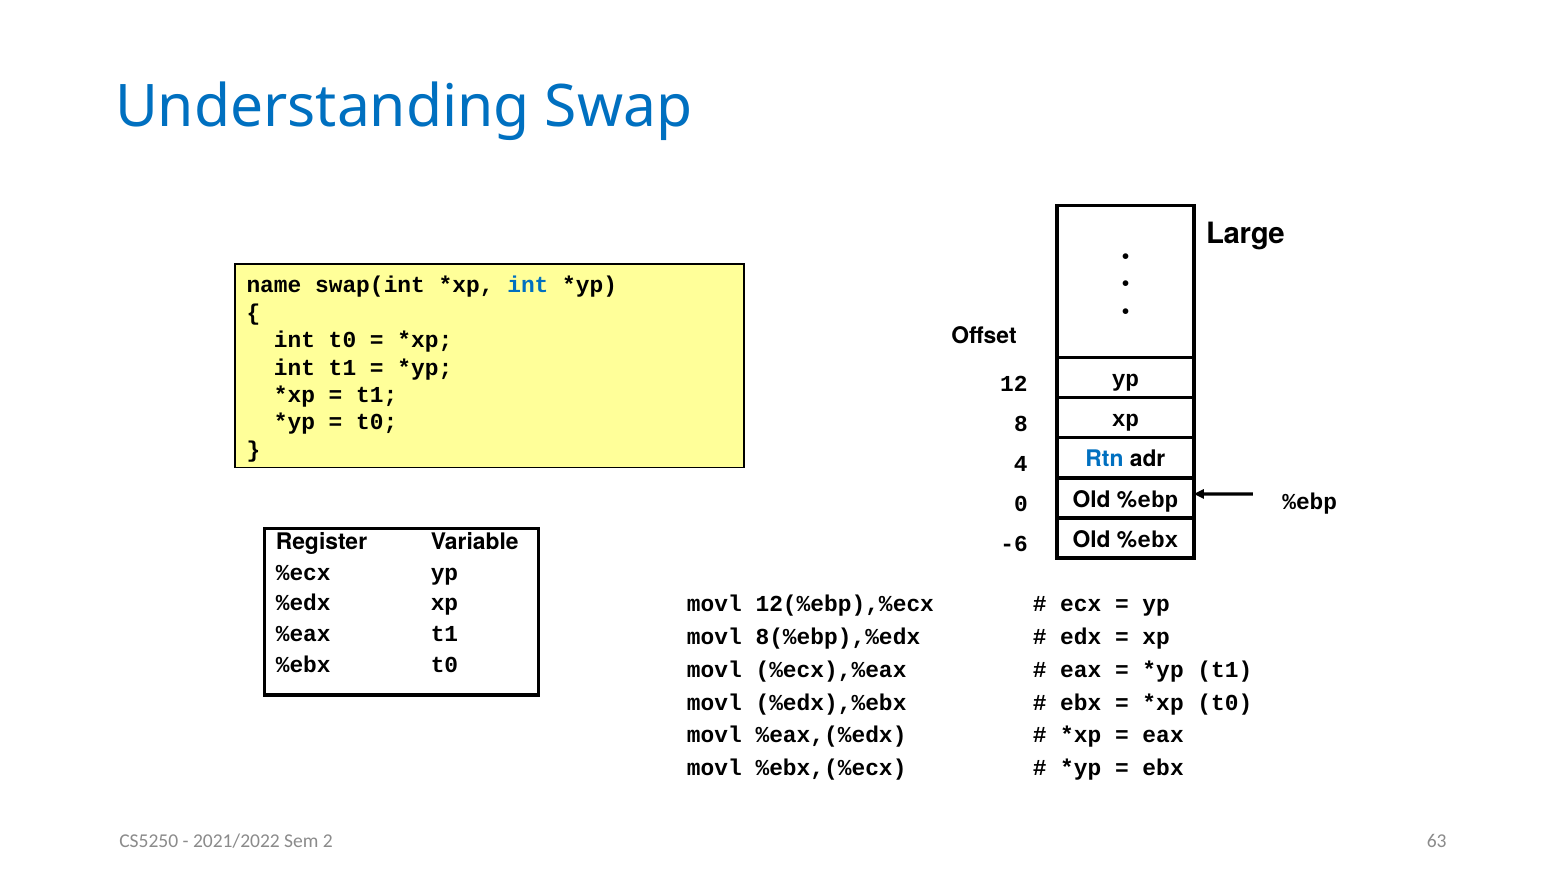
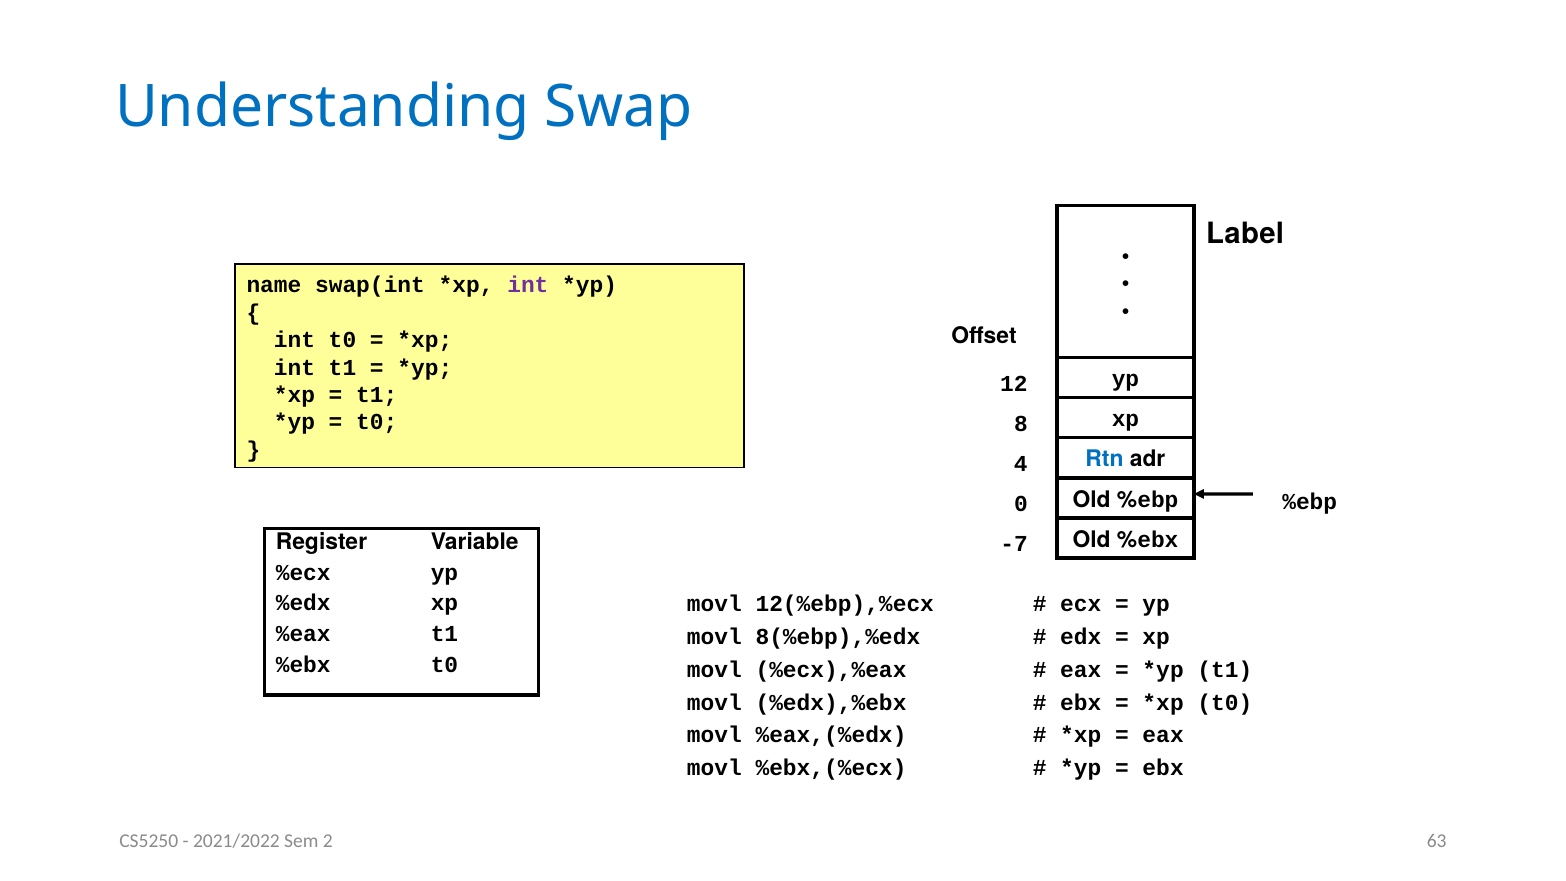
Large: Large -> Label
int at (528, 285) colour: blue -> purple
-6: -6 -> -7
